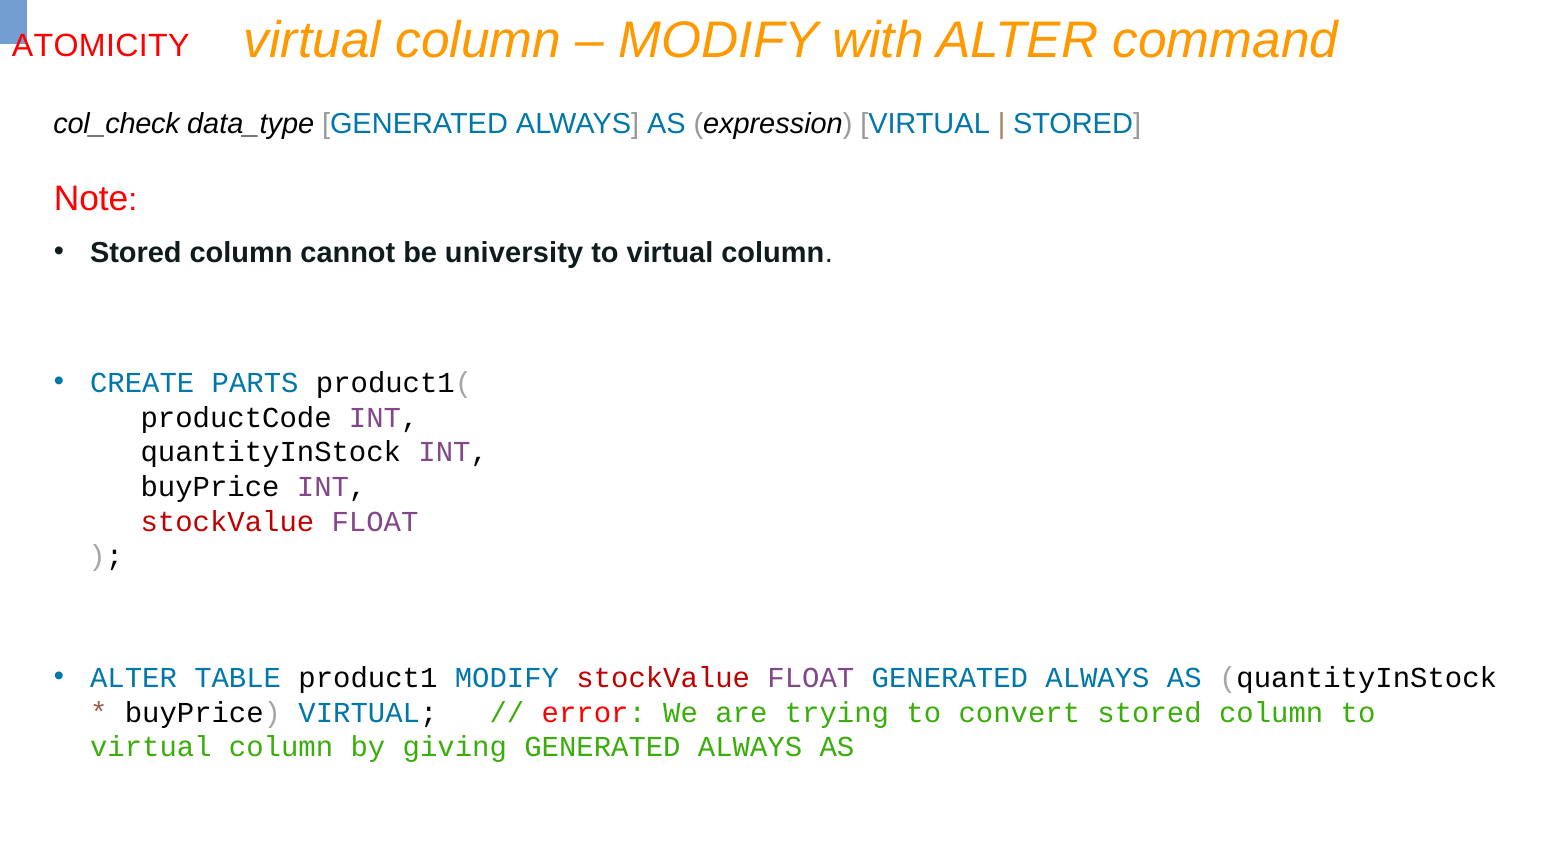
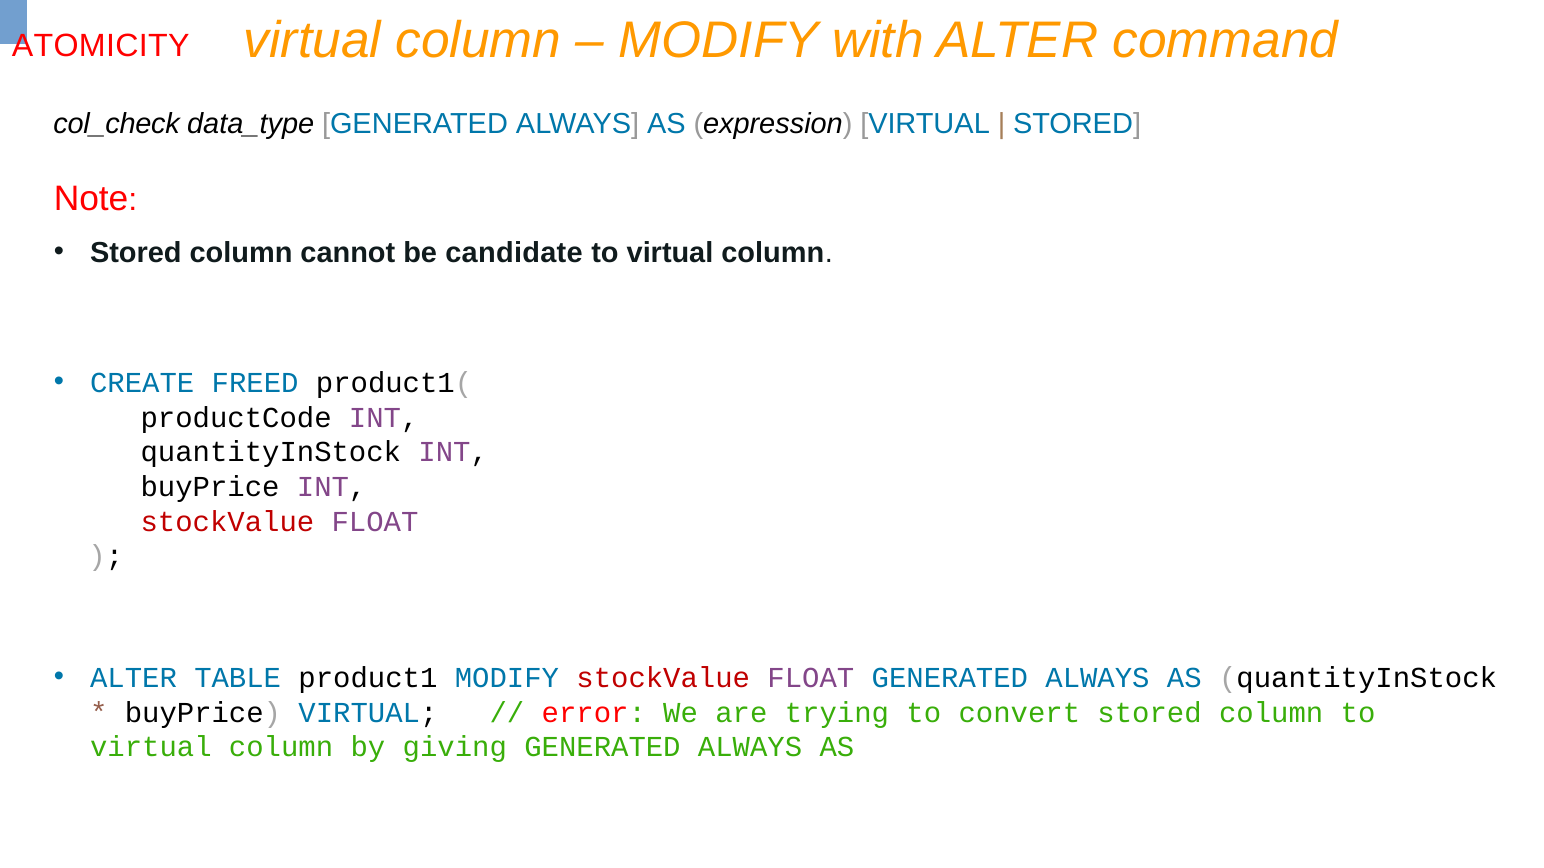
university: university -> candidate
PARTS: PARTS -> FREED
